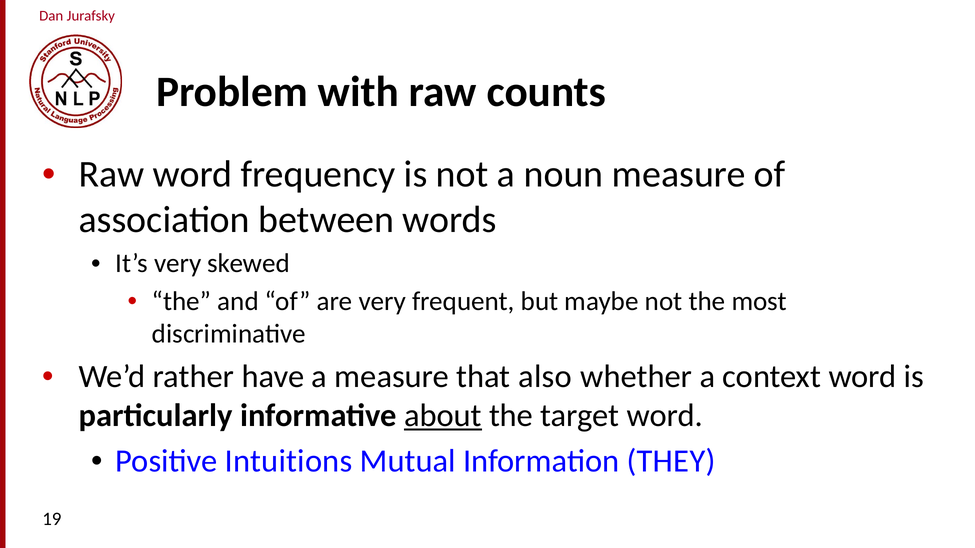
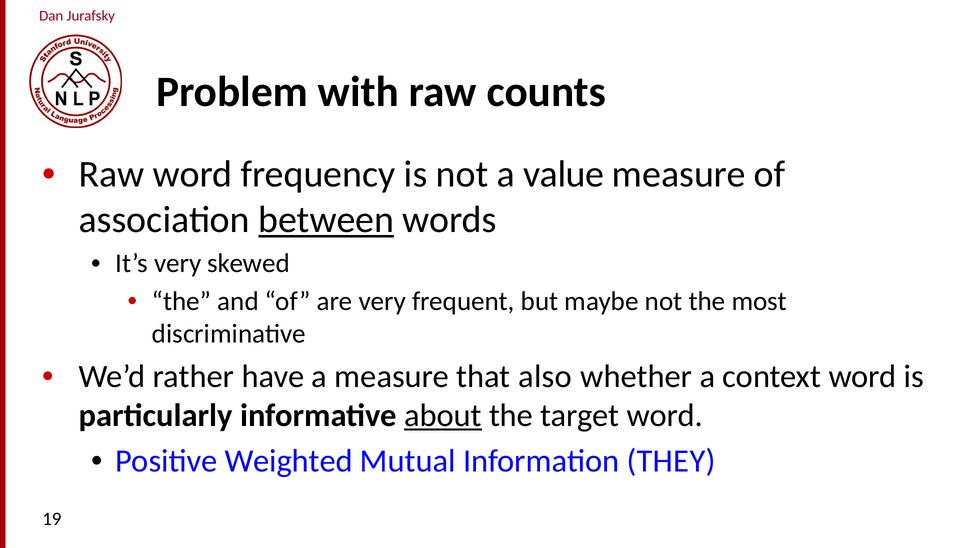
noun: noun -> value
between underline: none -> present
Intuitions: Intuitions -> Weighted
